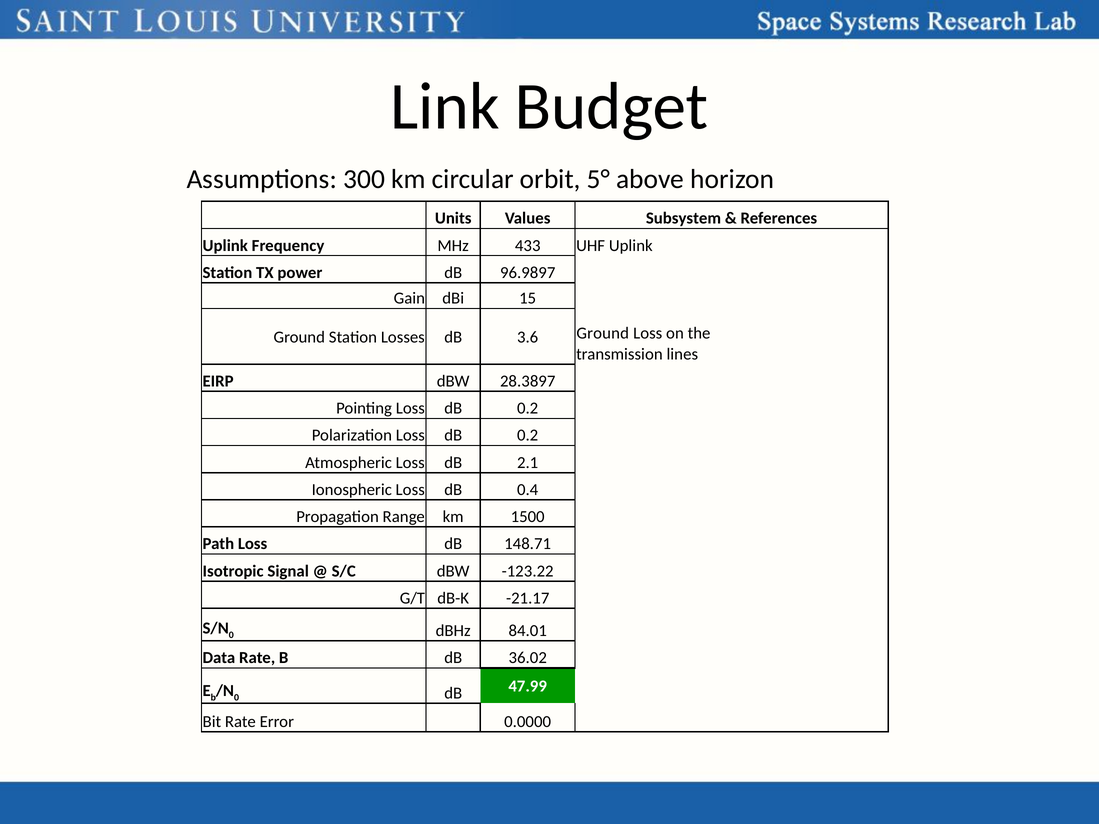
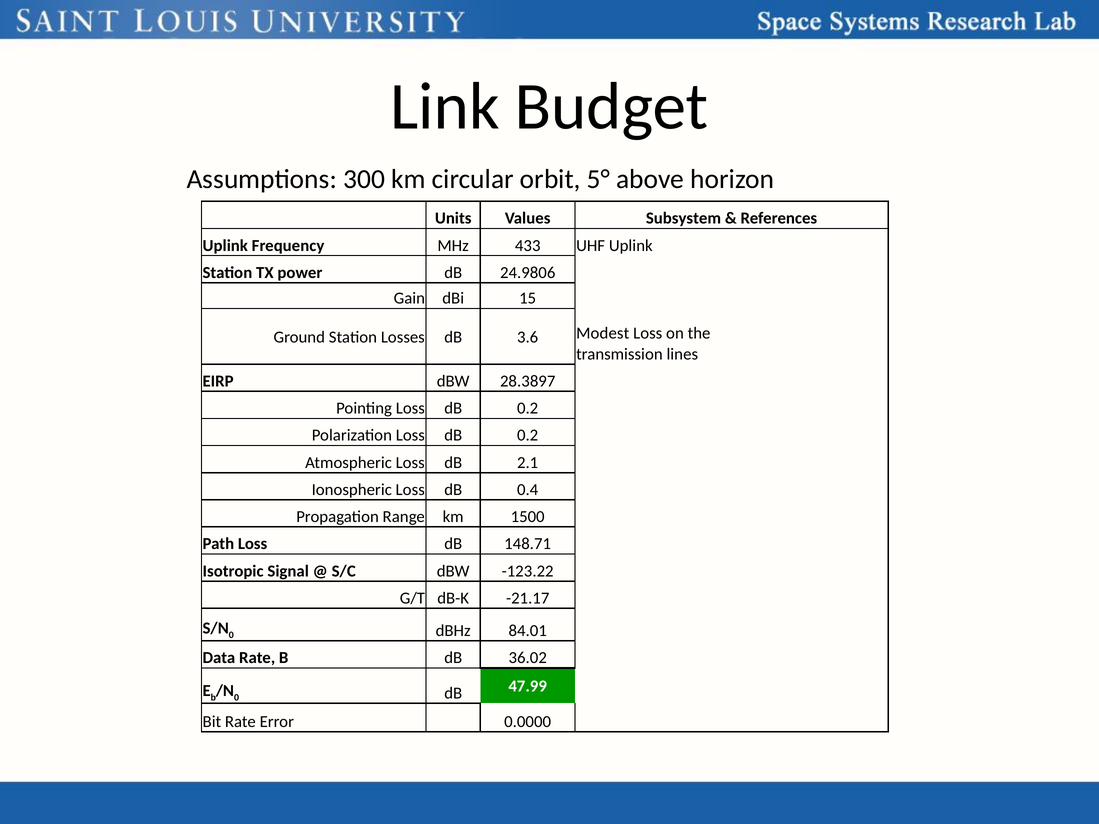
96.9897: 96.9897 -> 24.9806
3.6 Ground: Ground -> Modest
